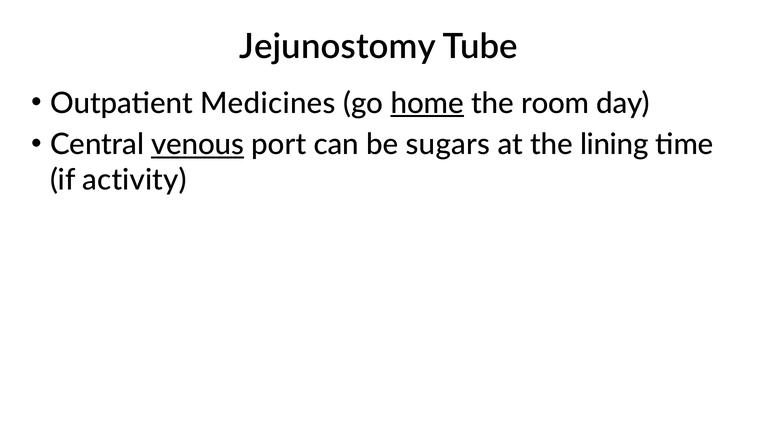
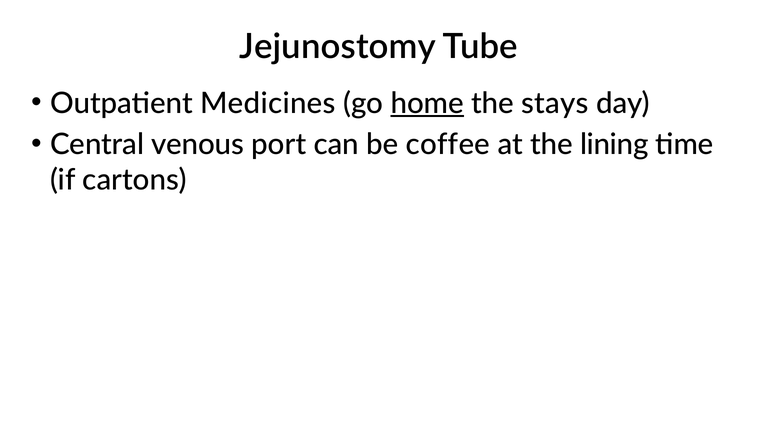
room: room -> stays
venous underline: present -> none
sugars: sugars -> coffee
activity: activity -> cartons
